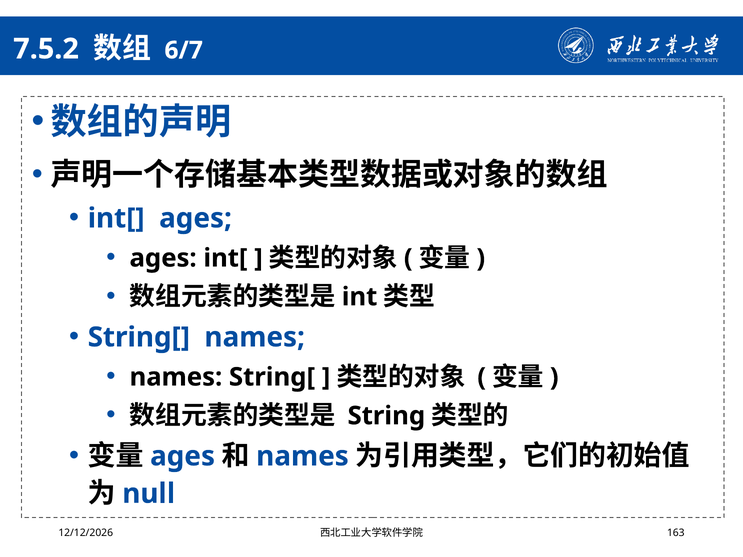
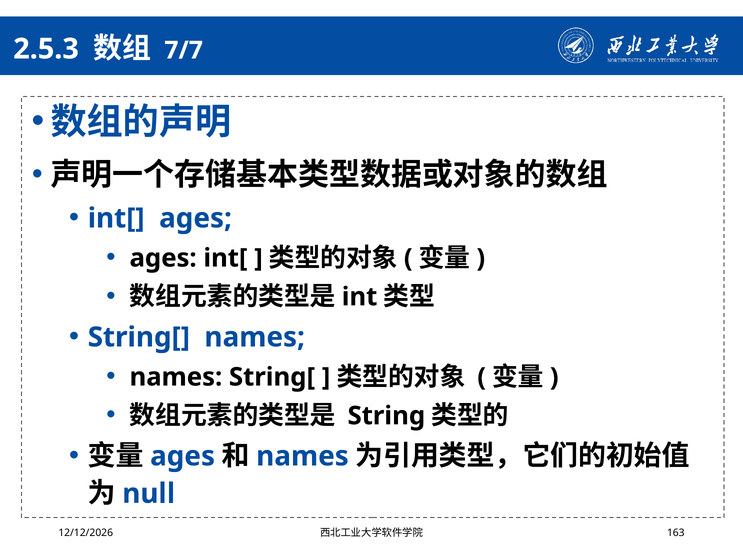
7.5.2: 7.5.2 -> 2.5.3
6/7: 6/7 -> 7/7
